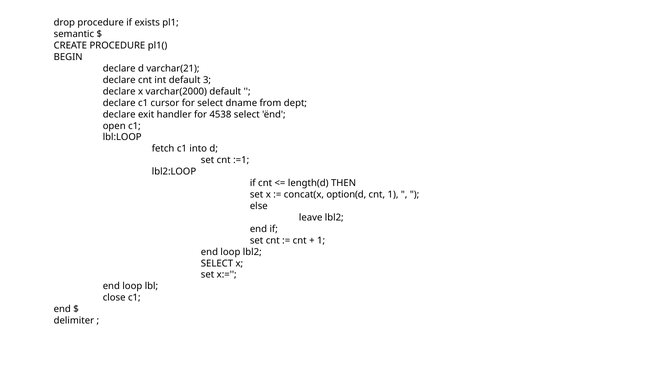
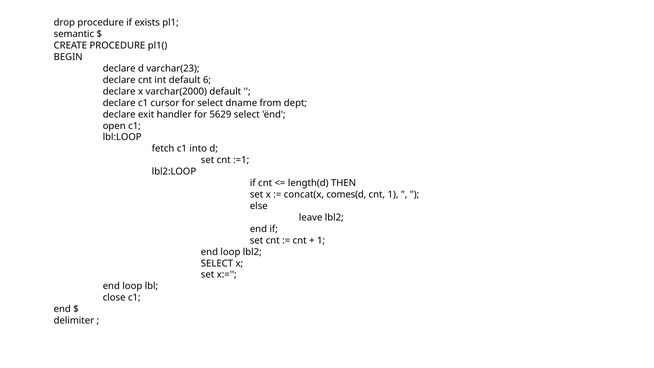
varchar(21: varchar(21 -> varchar(23
3: 3 -> 6
4538: 4538 -> 5629
option(d: option(d -> comes(d
